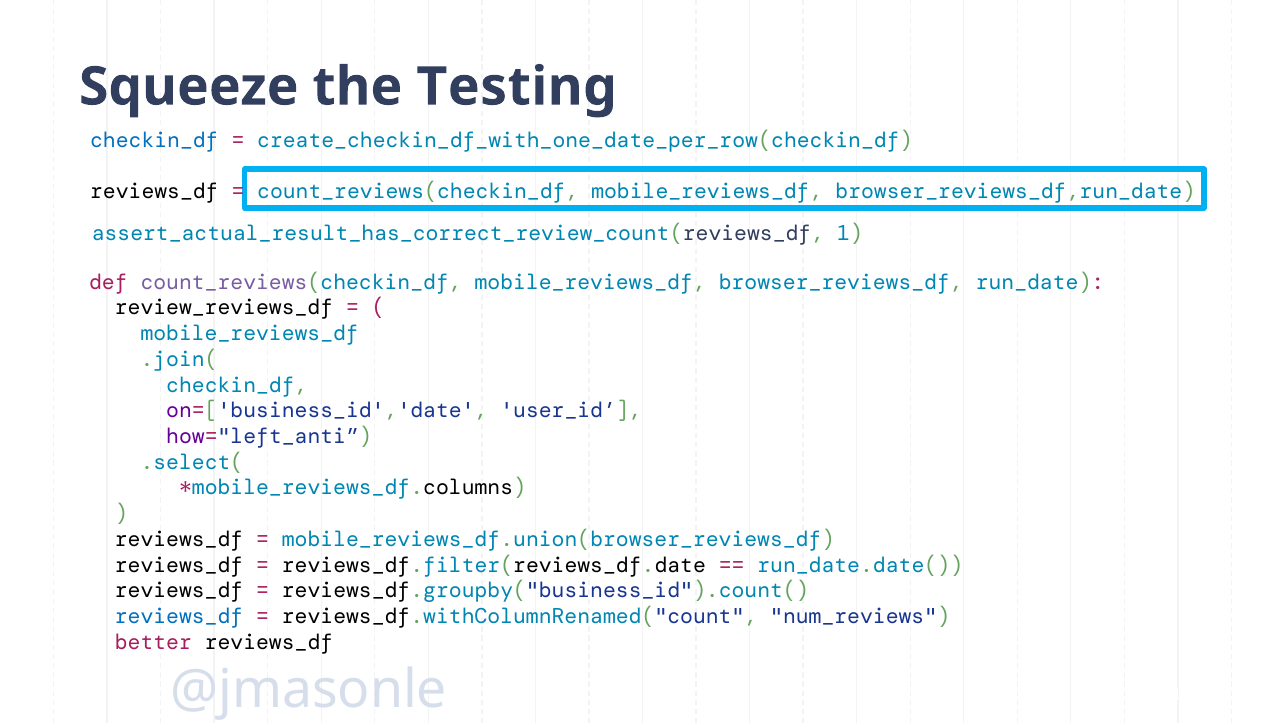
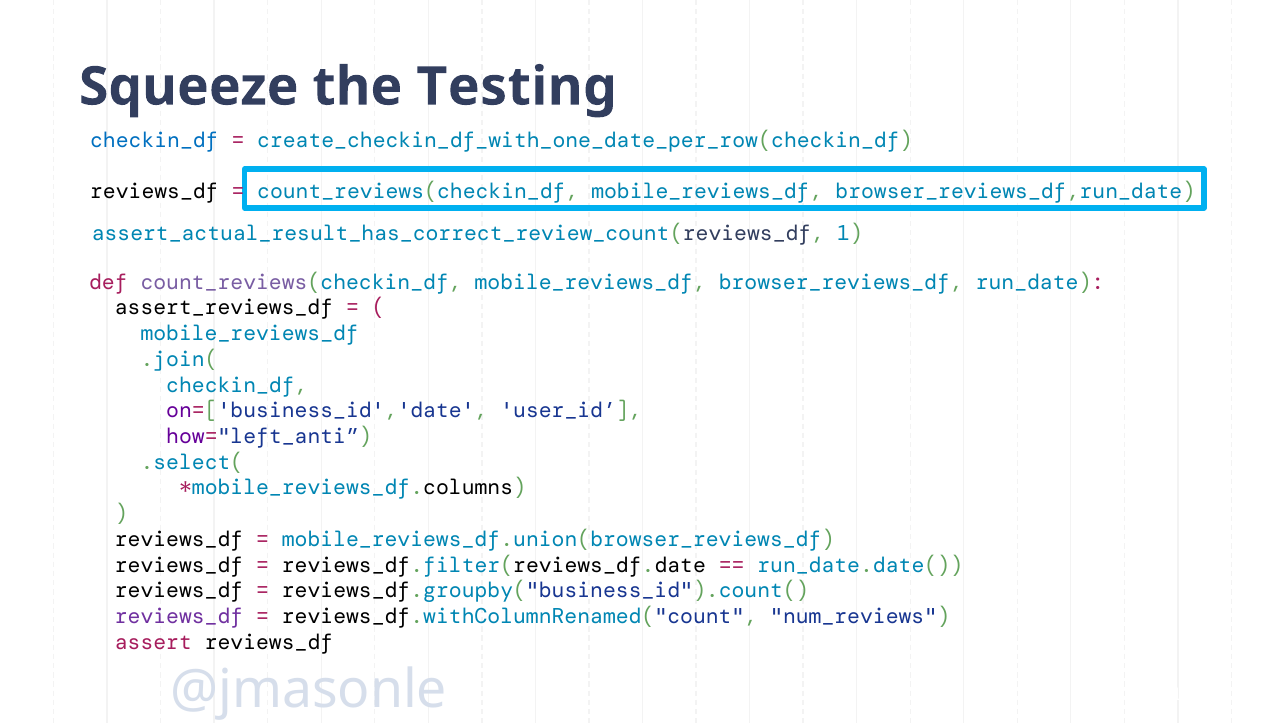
review_reviews_df: review_reviews_df -> assert_reviews_df
reviews_df at (179, 616) colour: blue -> purple
better: better -> assert
